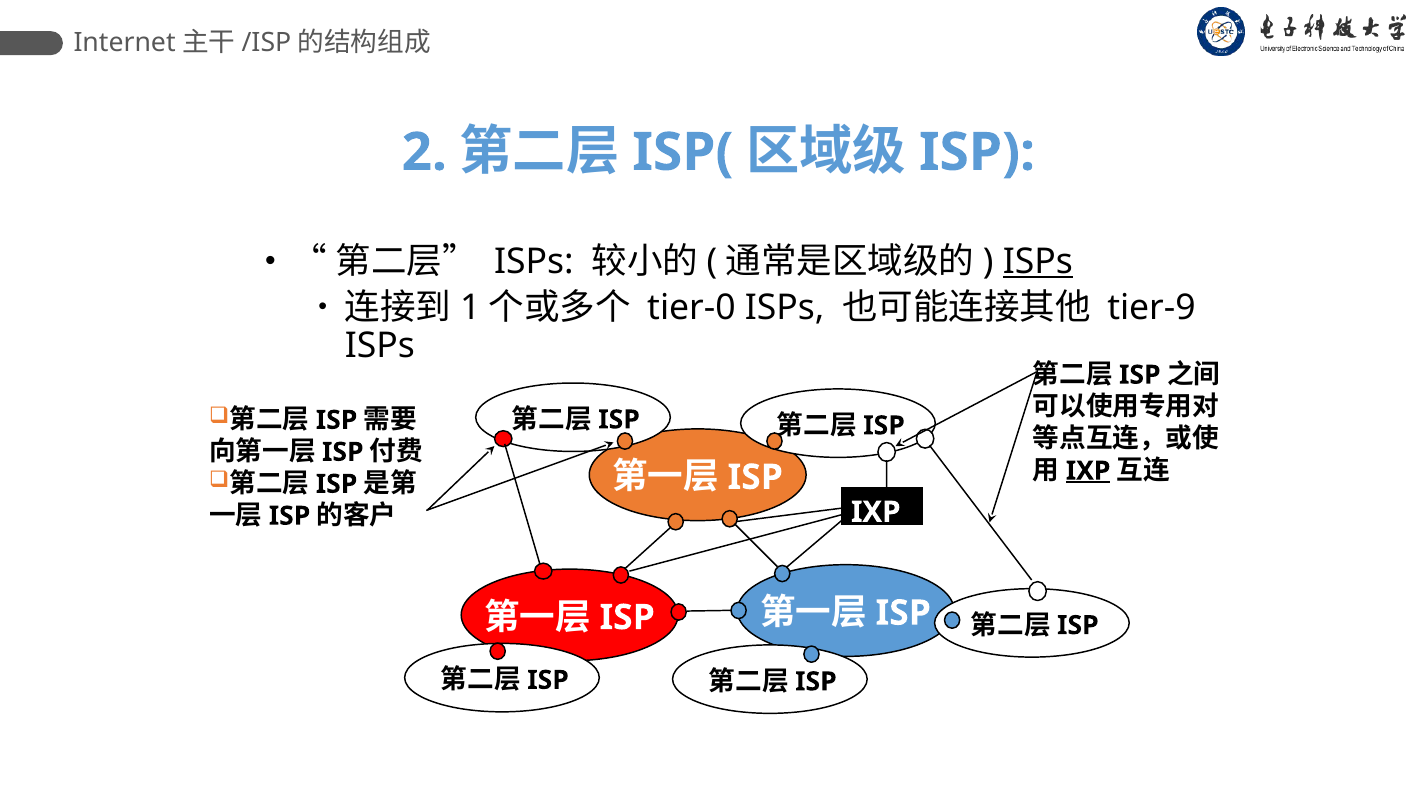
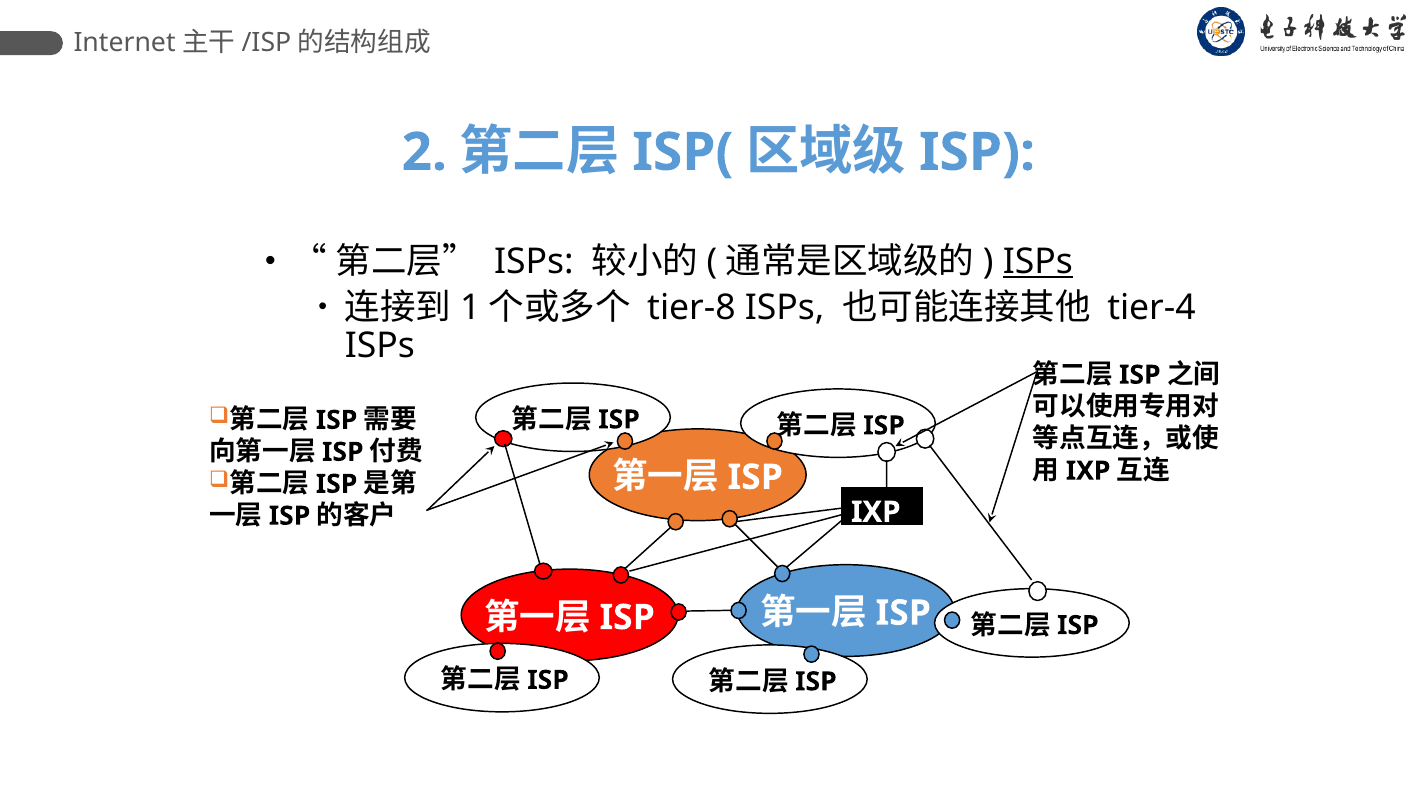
tier-0: tier-0 -> tier-8
tier-9: tier-9 -> tier-4
IXP at (1088, 471) underline: present -> none
